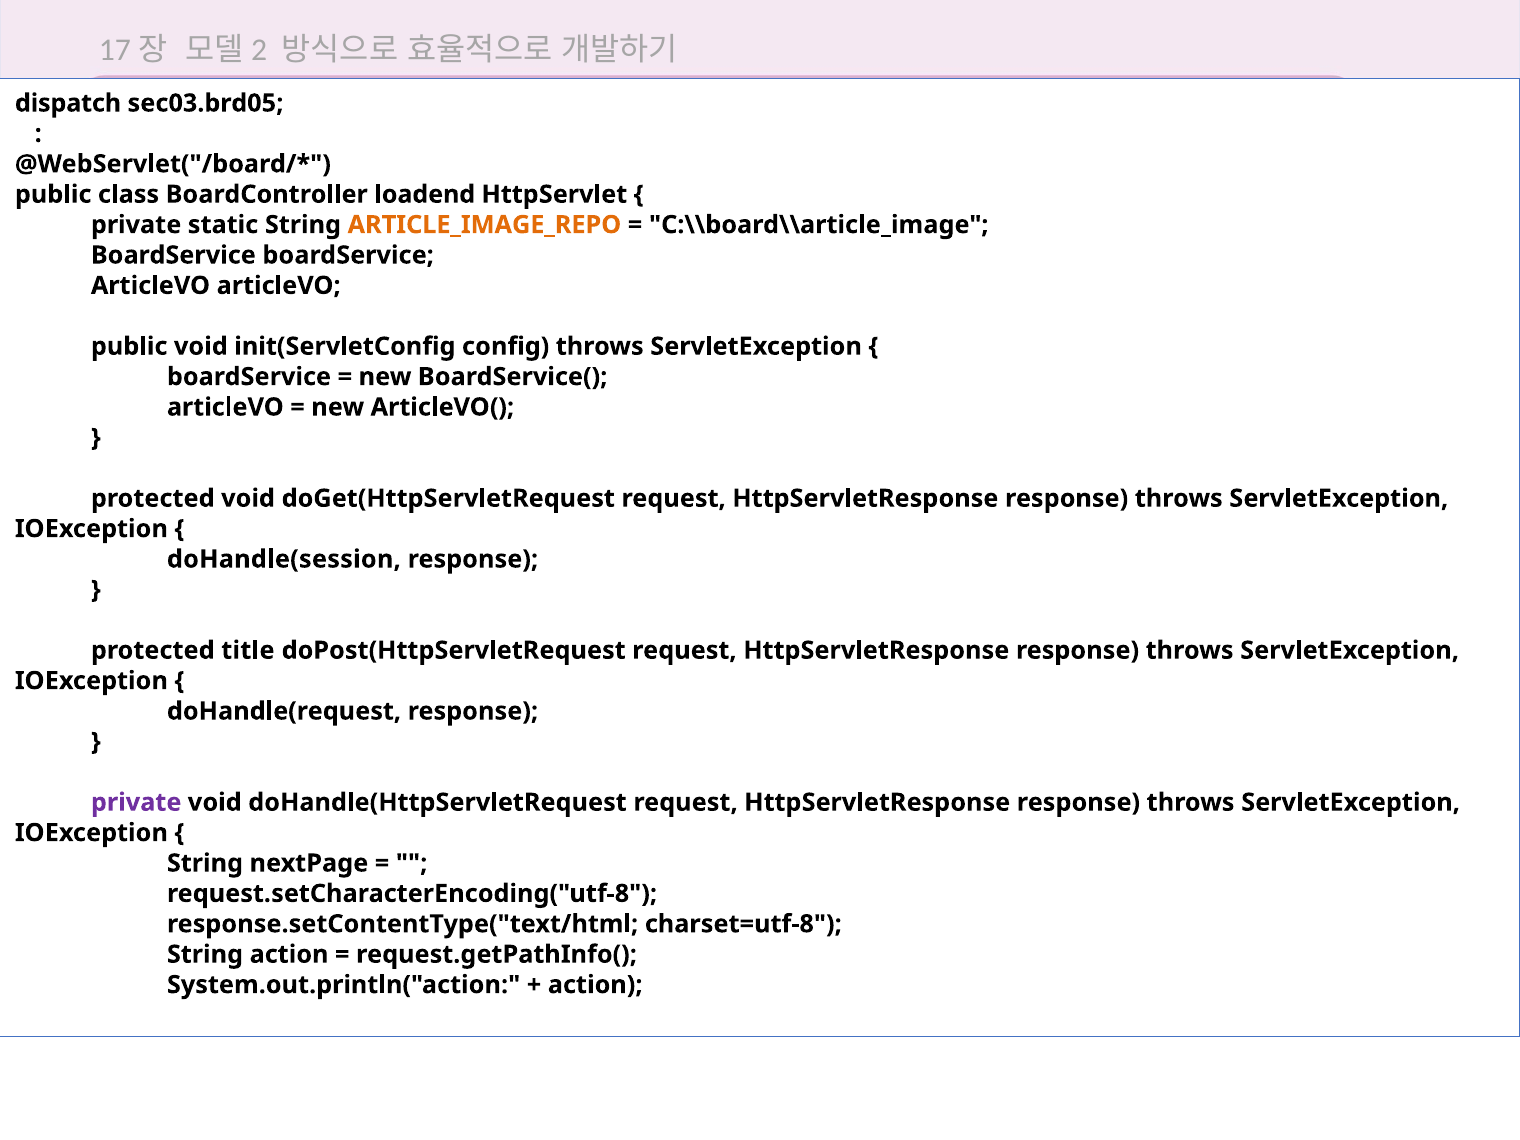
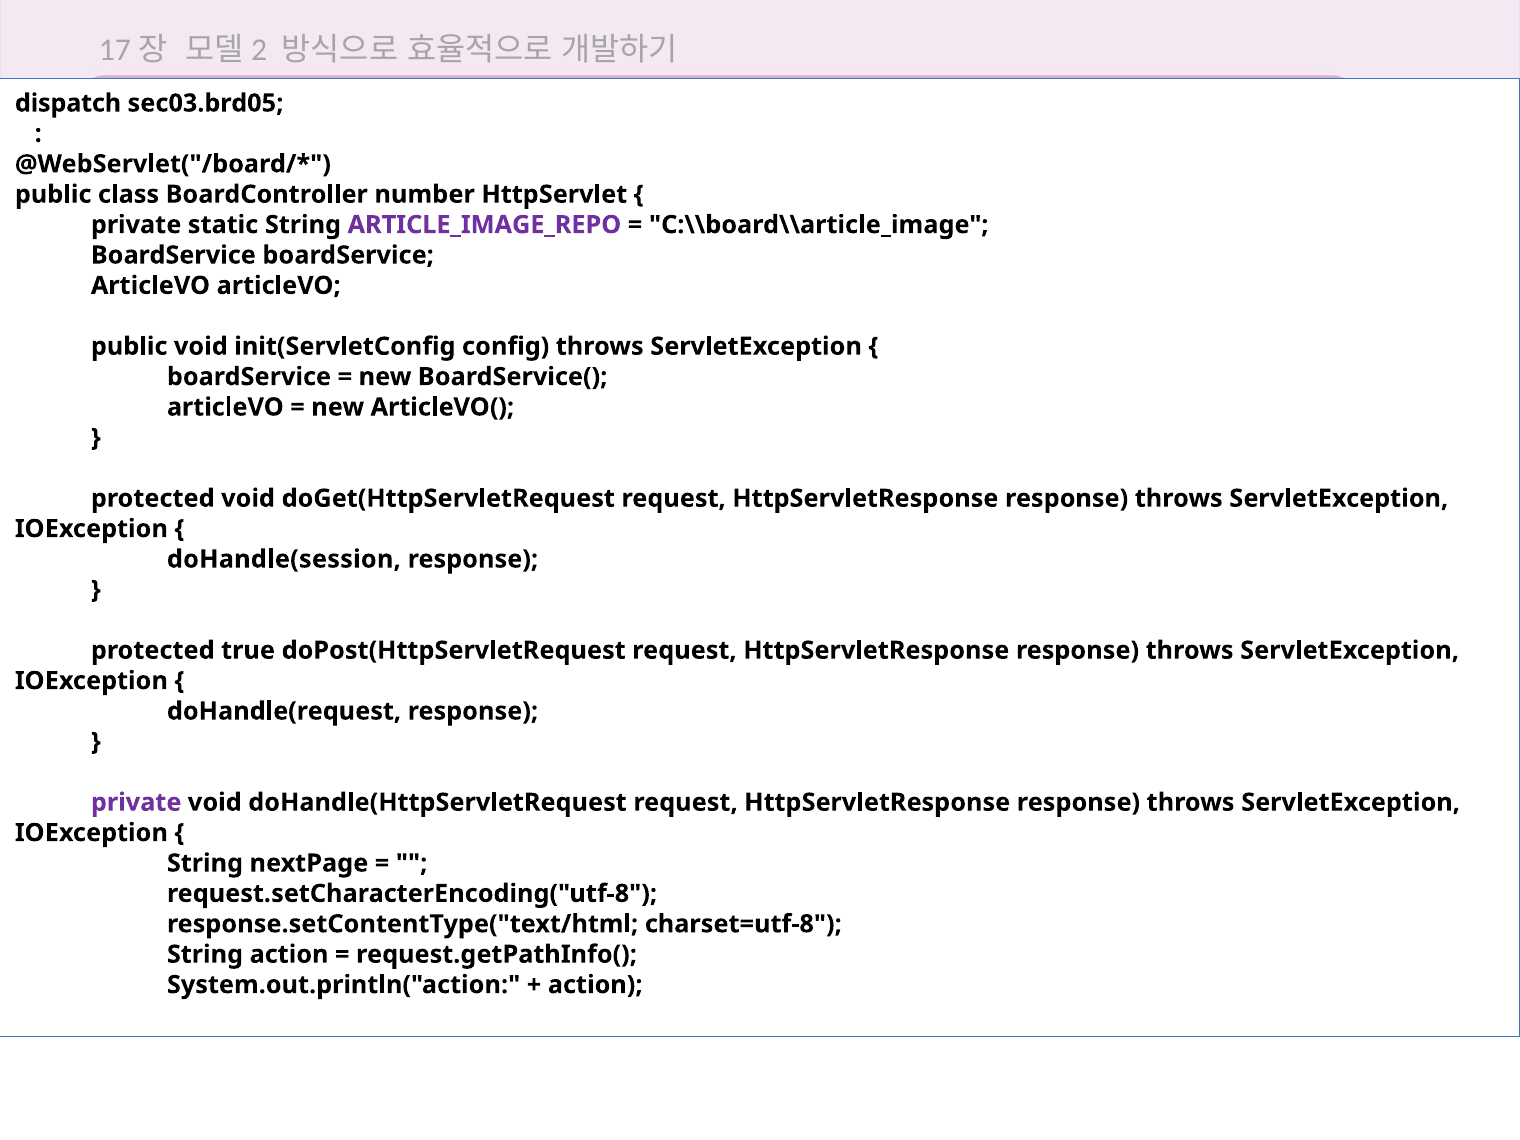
loadend: loadend -> number
ARTICLE_IMAGE_REPO colour: orange -> purple
title: title -> true
